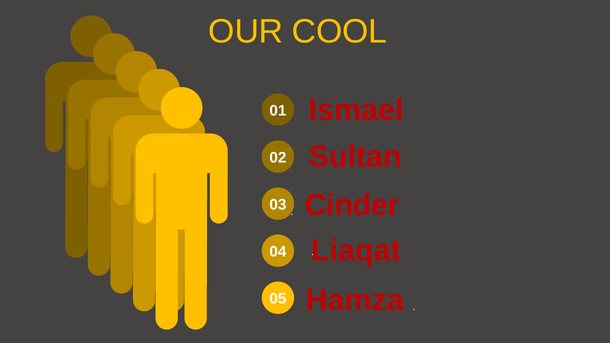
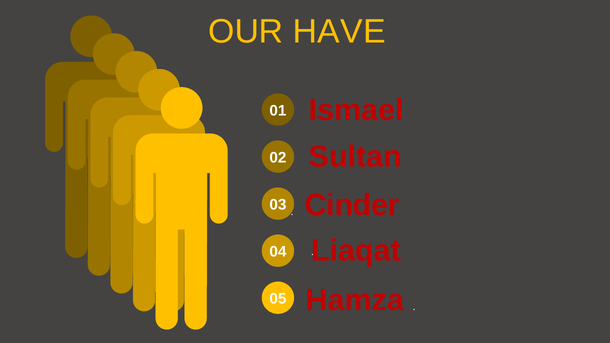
COOL: COOL -> HAVE
